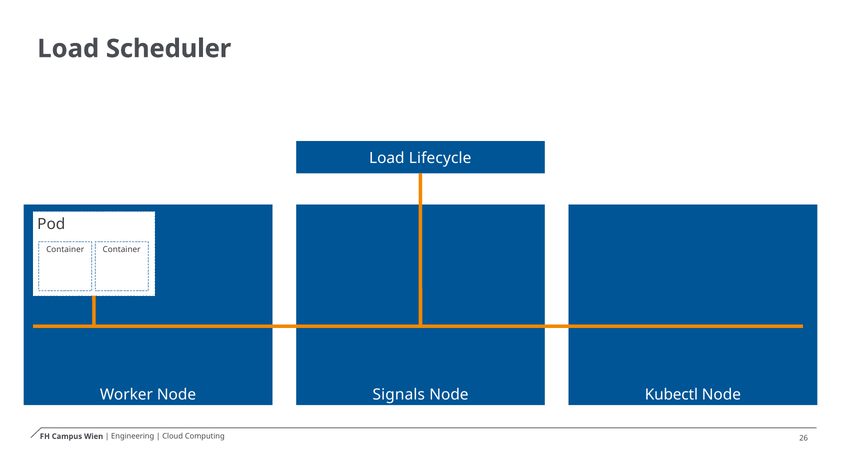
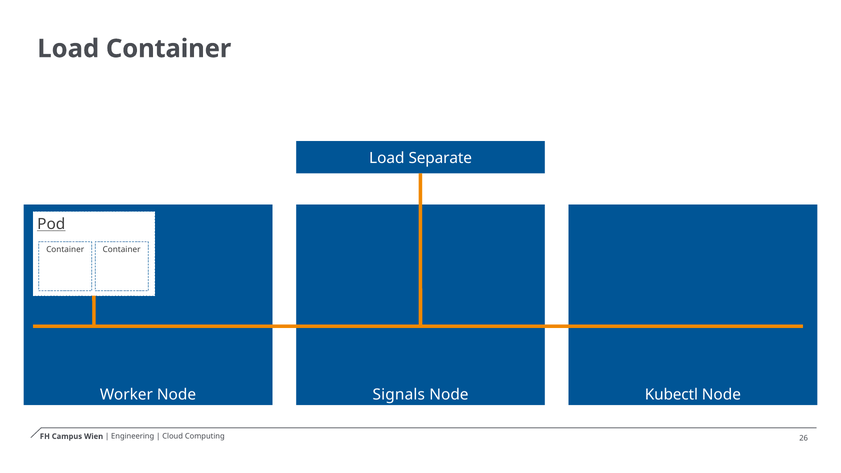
Load Scheduler: Scheduler -> Container
Lifecycle: Lifecycle -> Separate
Pod underline: none -> present
